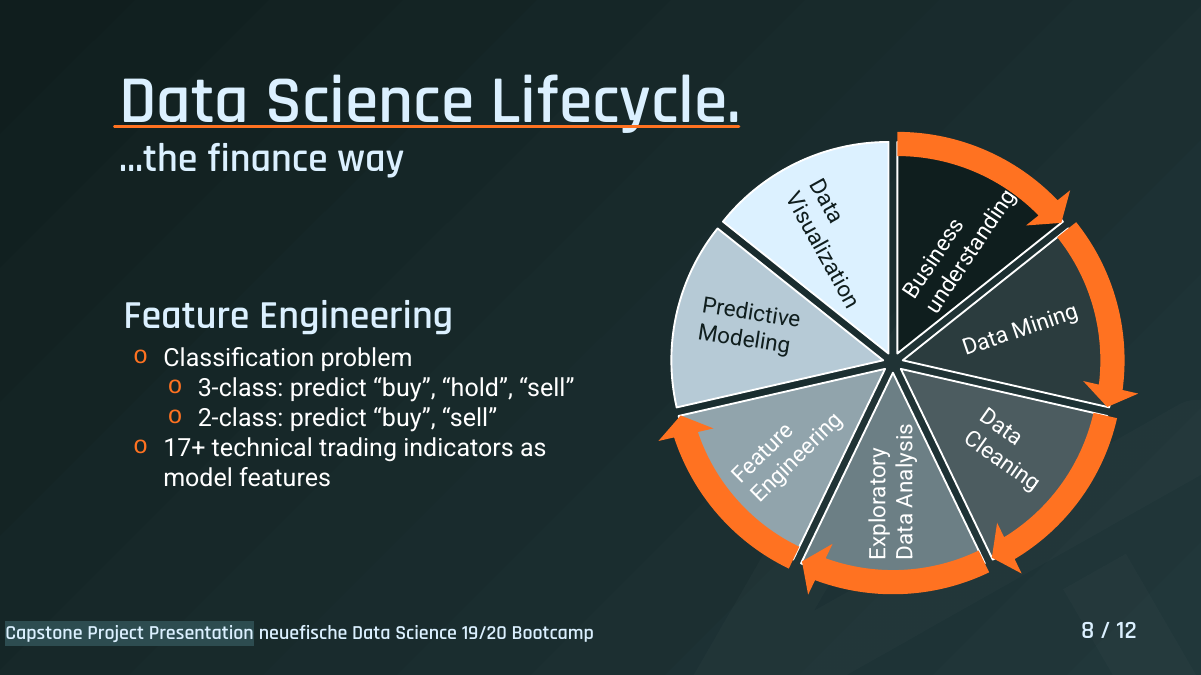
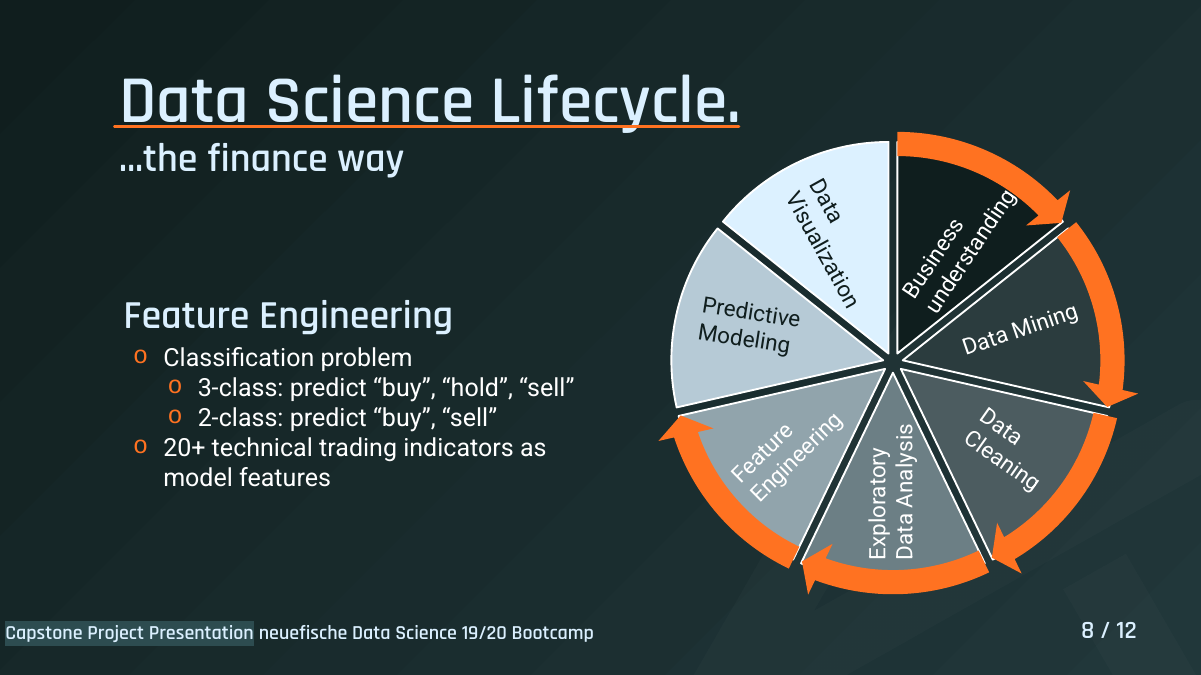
17+: 17+ -> 20+
